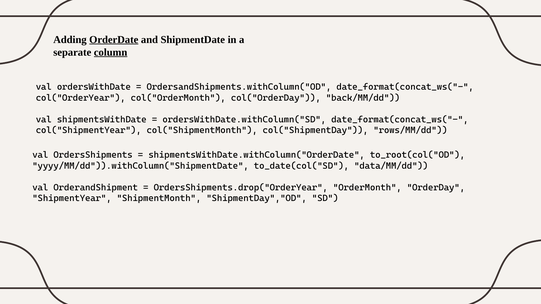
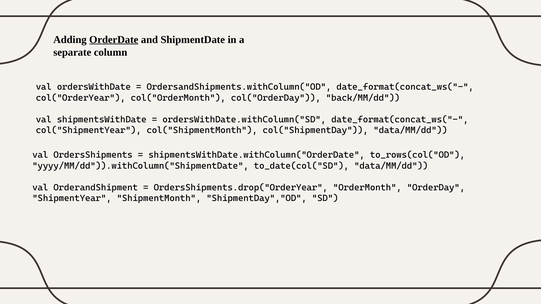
column underline: present -> none
col("ShipmentDay rows/MM/dd: rows/MM/dd -> data/MM/dd
to_root(col("OD: to_root(col("OD -> to_rows(col("OD
